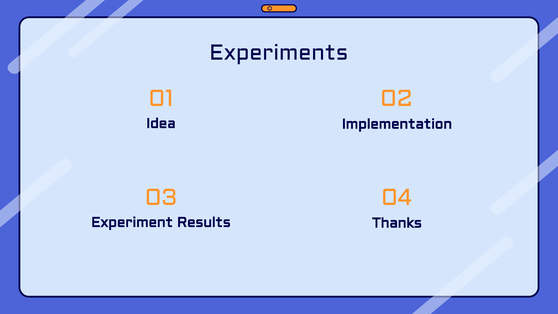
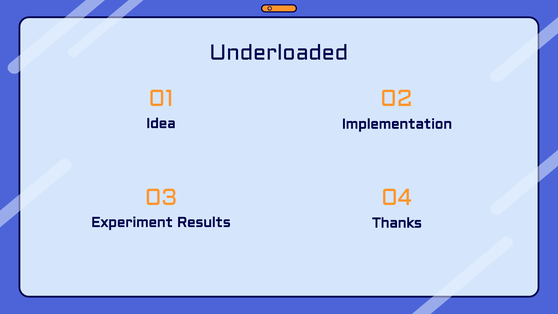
Experiments: Experiments -> Underloaded
